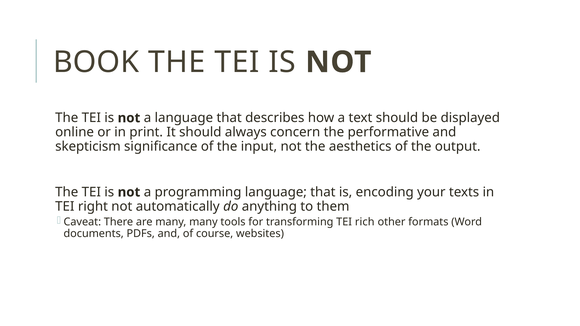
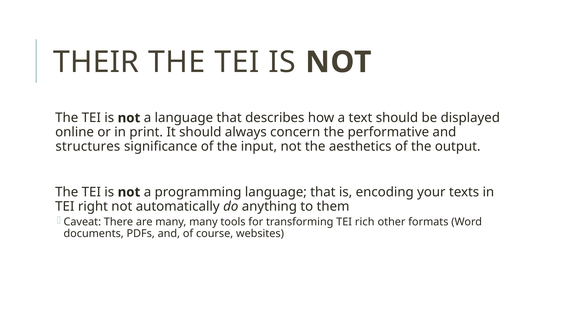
BOOK: BOOK -> THEIR
skepticism: skepticism -> structures
